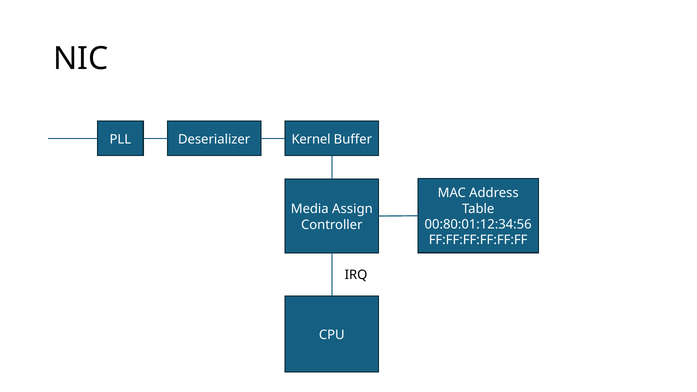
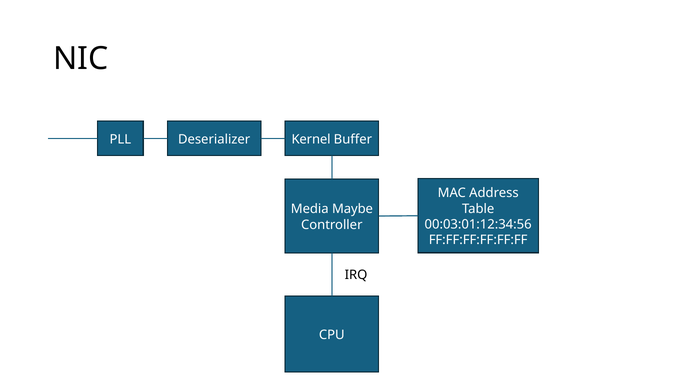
Assign: Assign -> Maybe
00:80:01:12:34:56: 00:80:01:12:34:56 -> 00:03:01:12:34:56
